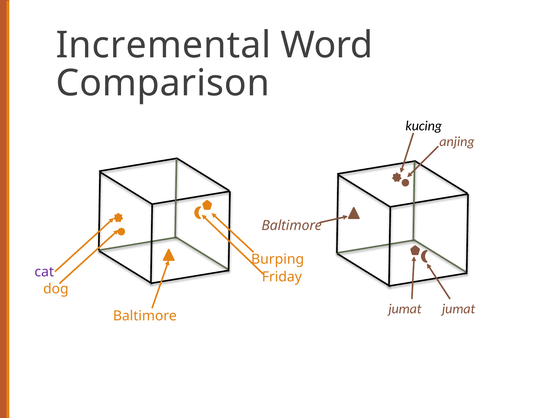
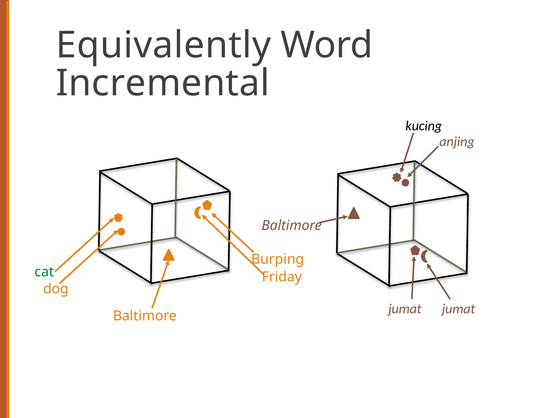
Incremental: Incremental -> Equivalently
Comparison: Comparison -> Incremental
cat colour: purple -> green
